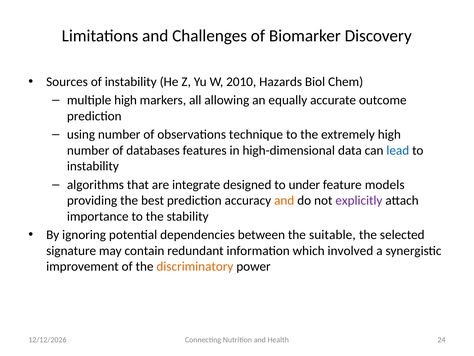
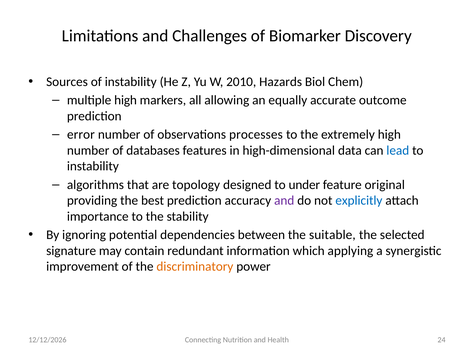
using: using -> error
technique: technique -> processes
integrate: integrate -> topology
models: models -> original
and at (284, 200) colour: orange -> purple
explicitly colour: purple -> blue
involved: involved -> applying
